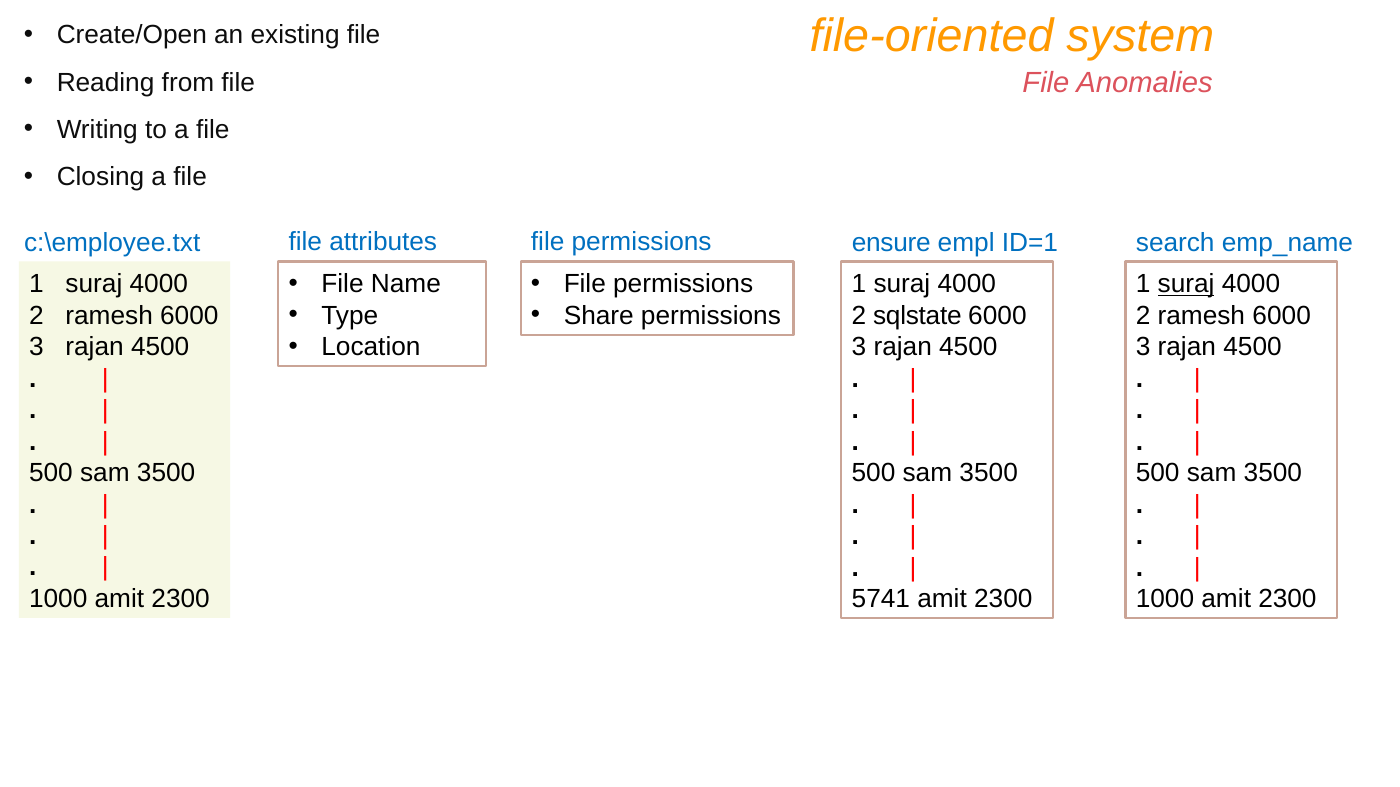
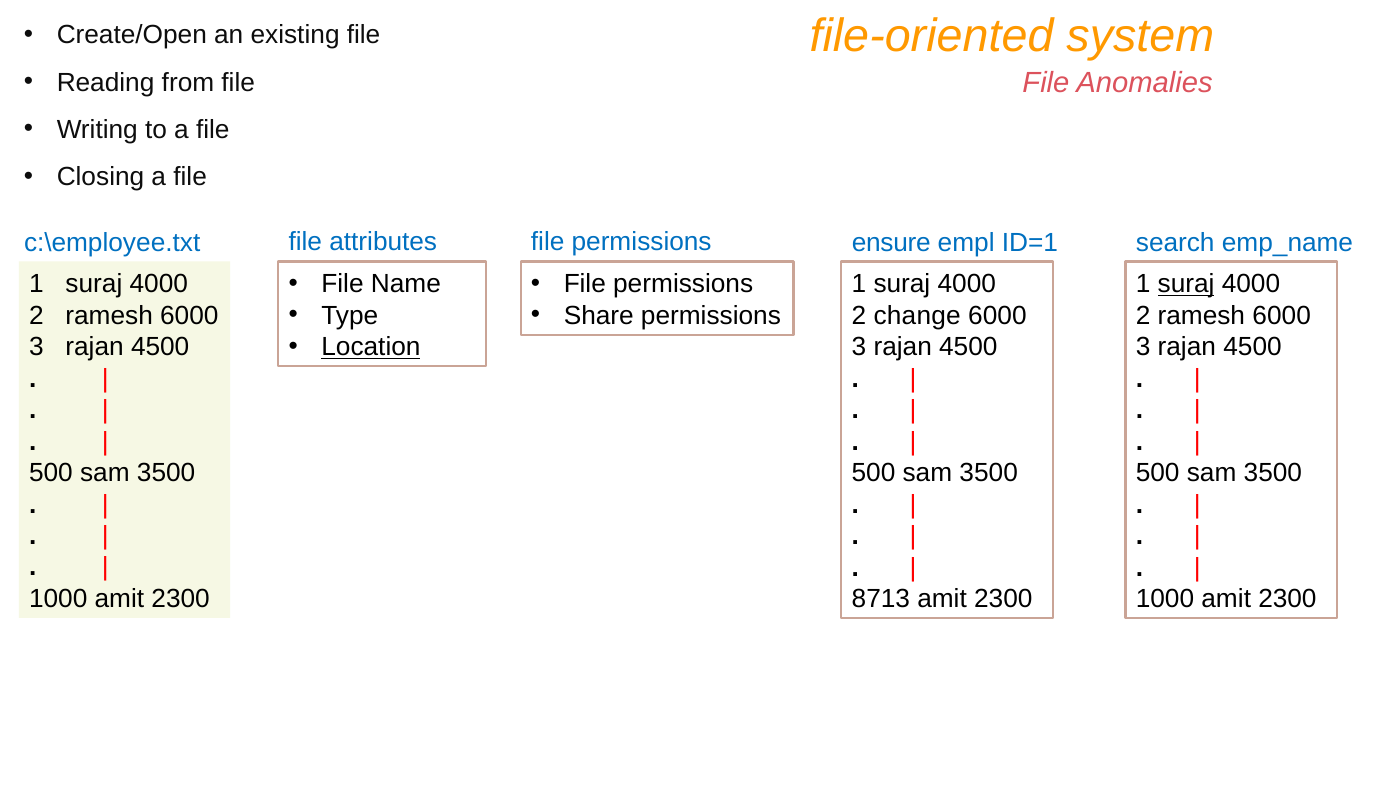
sqlstate: sqlstate -> change
Location underline: none -> present
5741: 5741 -> 8713
